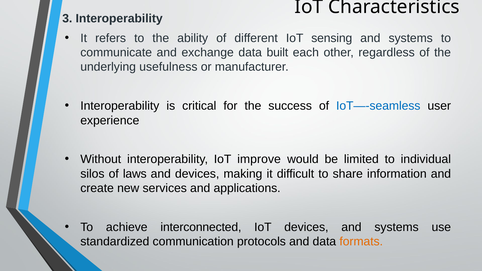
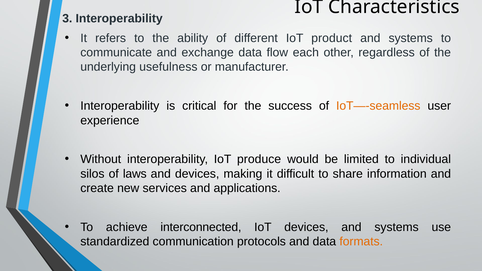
sensing: sensing -> product
built: built -> flow
IoT—-seamless colour: blue -> orange
improve: improve -> produce
